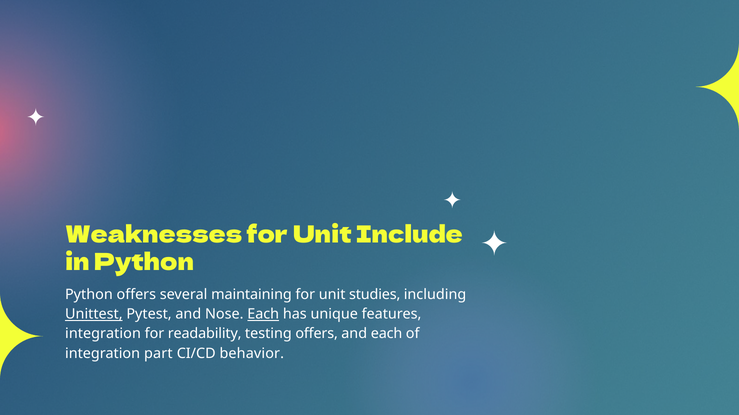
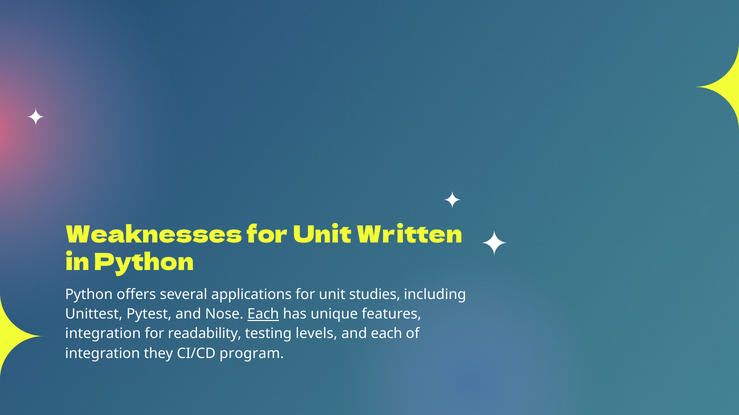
Include: Include -> Written
maintaining: maintaining -> applications
Unittest underline: present -> none
testing offers: offers -> levels
part: part -> they
behavior: behavior -> program
